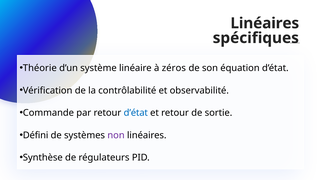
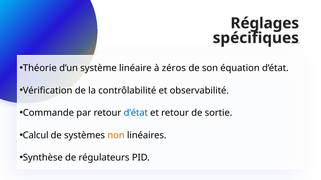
Linéaires at (265, 23): Linéaires -> Réglages
Défini: Défini -> Calcul
non colour: purple -> orange
